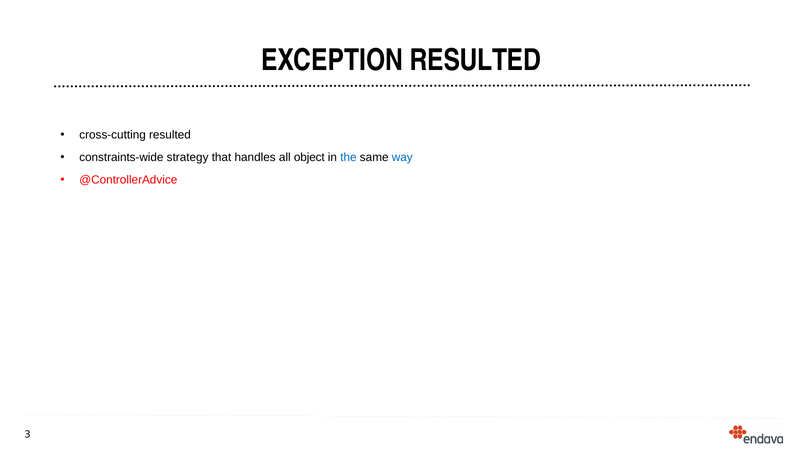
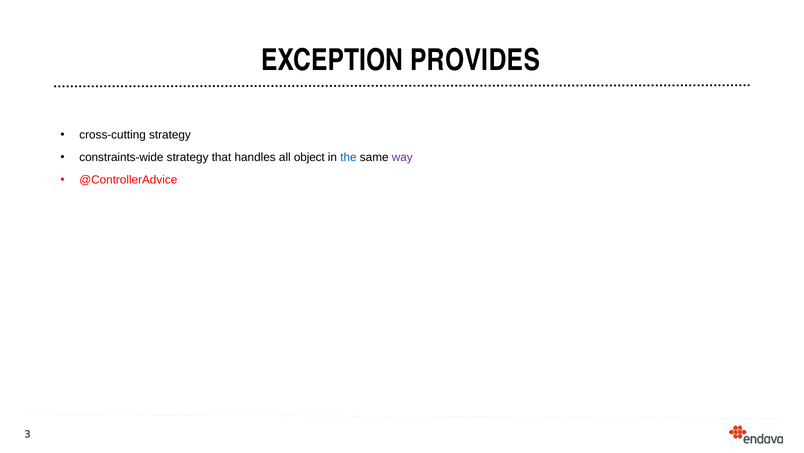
EXCEPTION RESULTED: RESULTED -> PROVIDES
cross-cutting resulted: resulted -> strategy
way colour: blue -> purple
